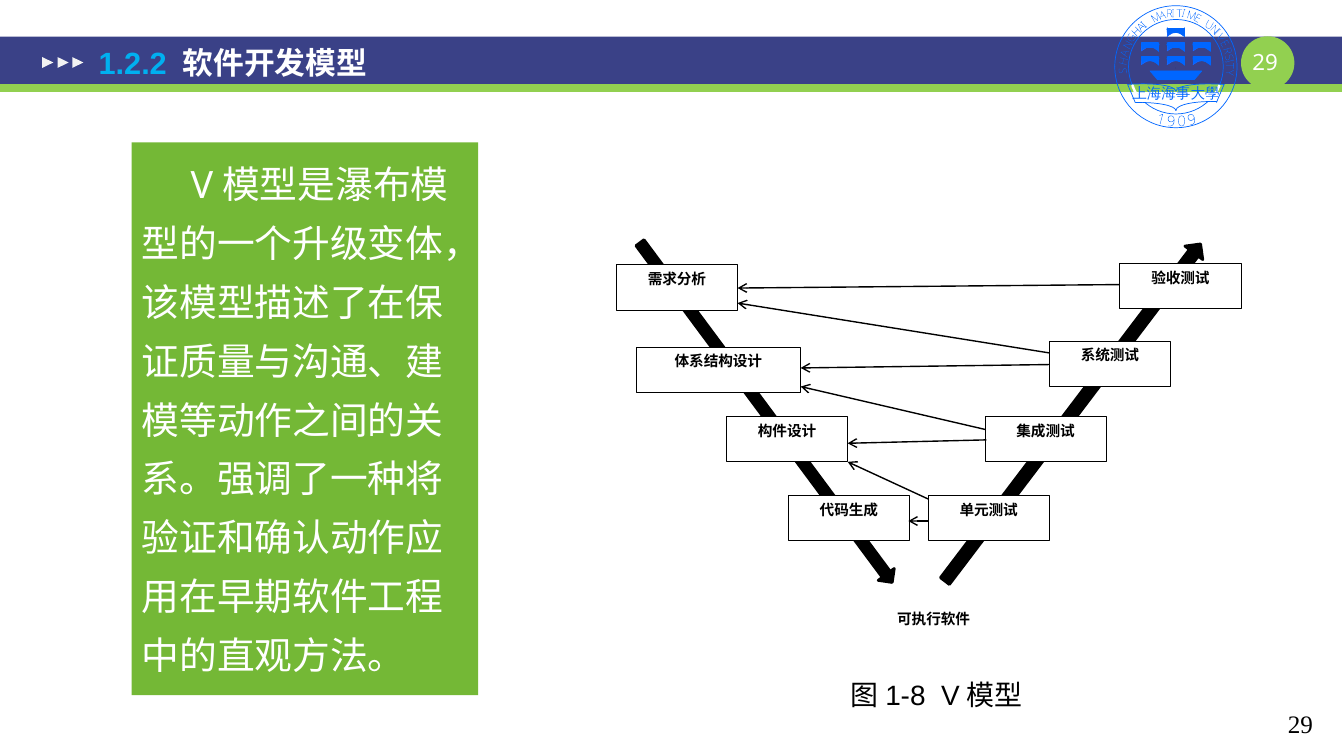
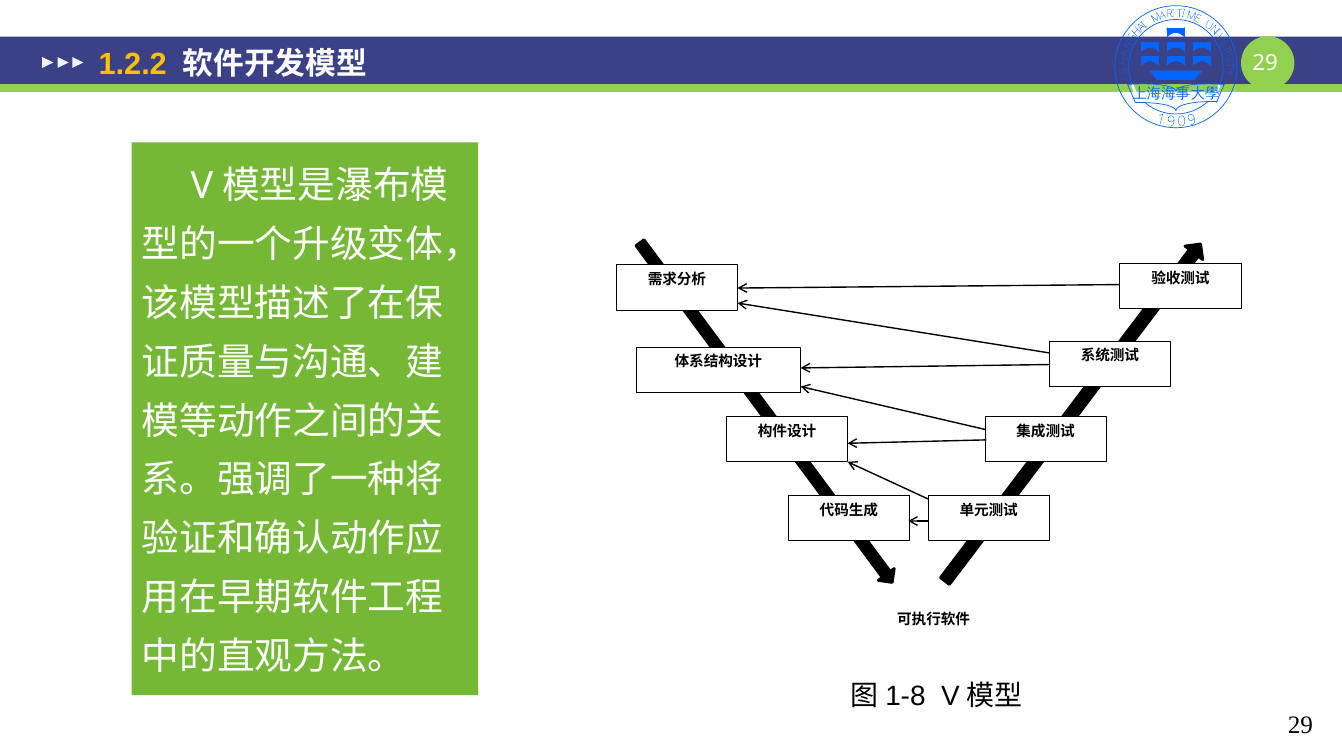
1.2.2 colour: light blue -> yellow
